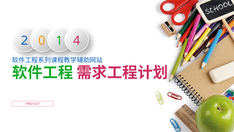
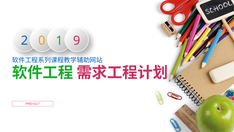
4: 4 -> 9
